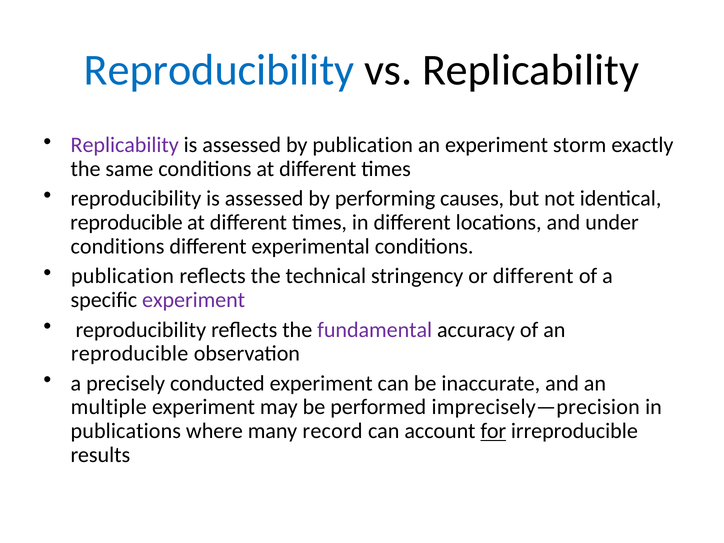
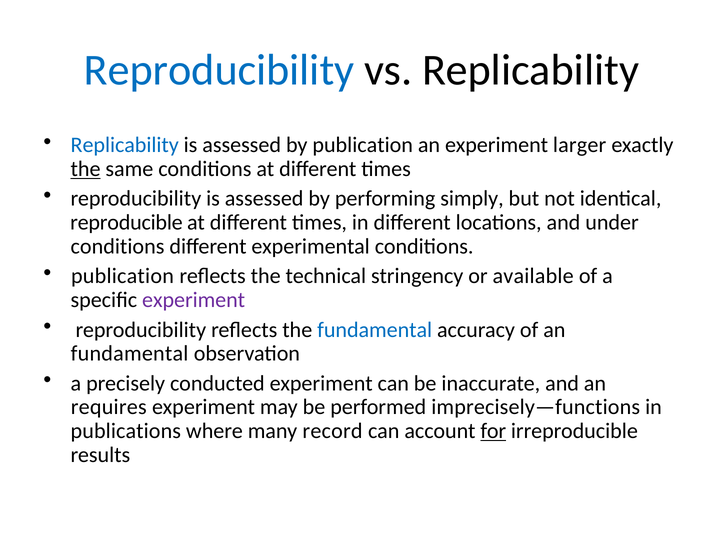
Replicability at (125, 145) colour: purple -> blue
storm: storm -> larger
the at (86, 169) underline: none -> present
causes: causes -> simply
or different: different -> available
fundamental at (375, 330) colour: purple -> blue
reproducible at (130, 354): reproducible -> fundamental
multiple: multiple -> requires
imprecisely—precision: imprecisely—precision -> imprecisely—functions
